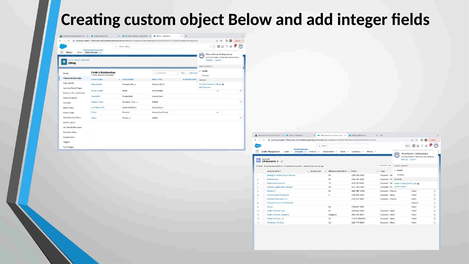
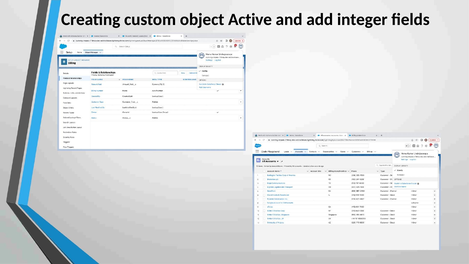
Below: Below -> Active
